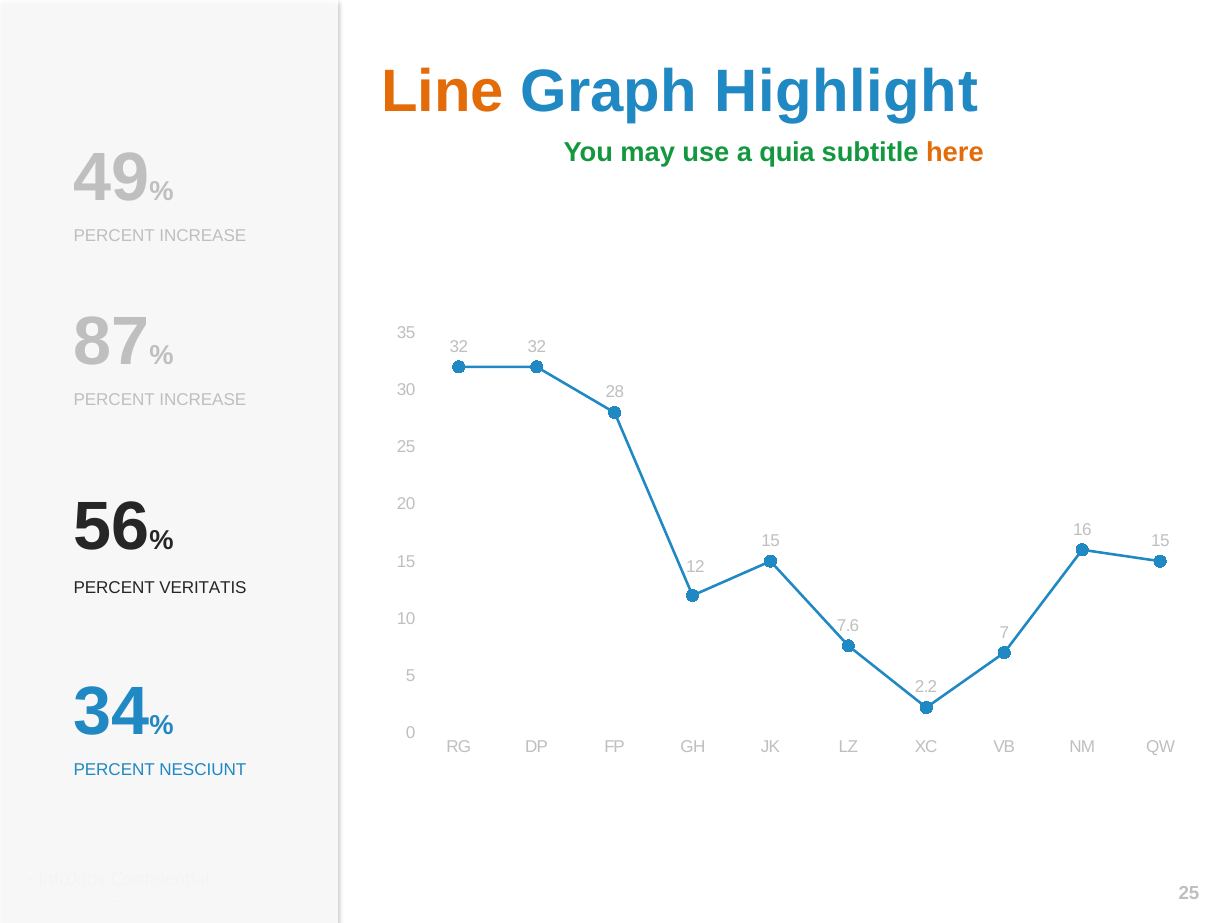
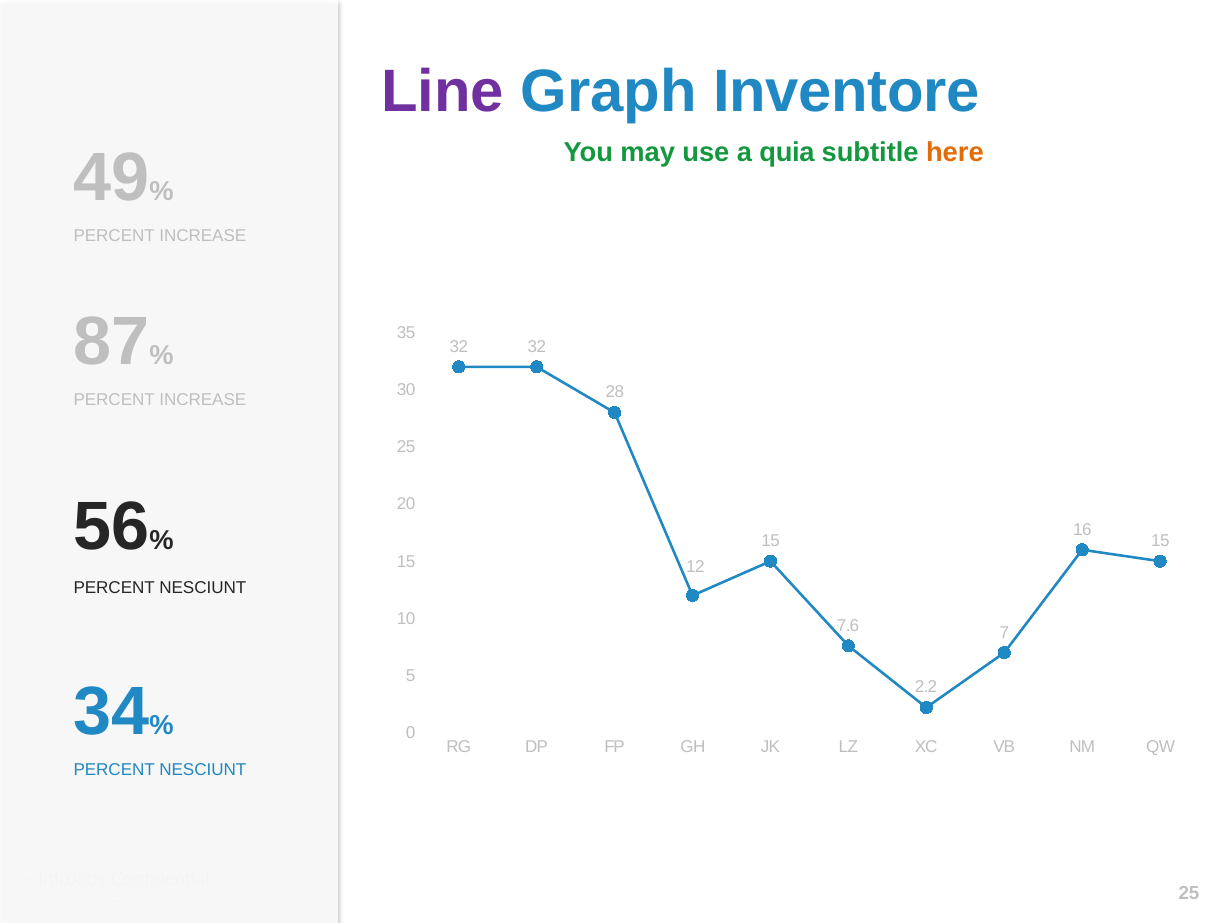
Line colour: orange -> purple
Highlight: Highlight -> Inventore
VERITATIS at (203, 588): VERITATIS -> NESCIUNT
